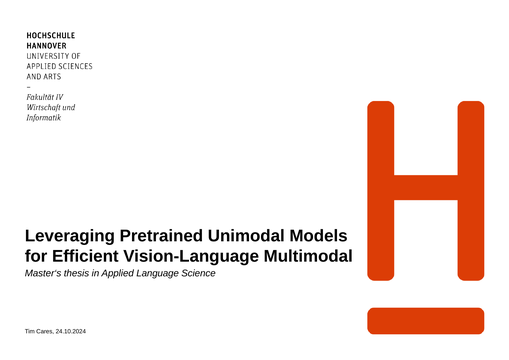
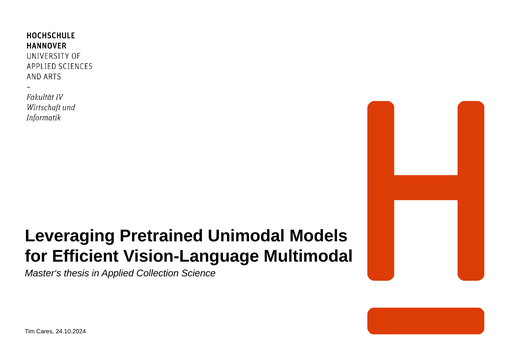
Language: Language -> Collection
